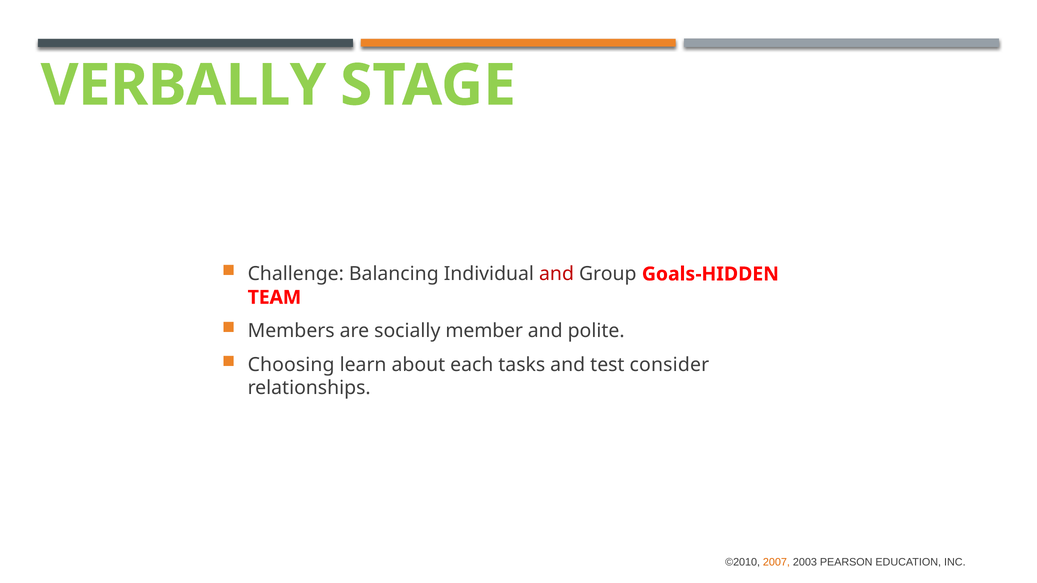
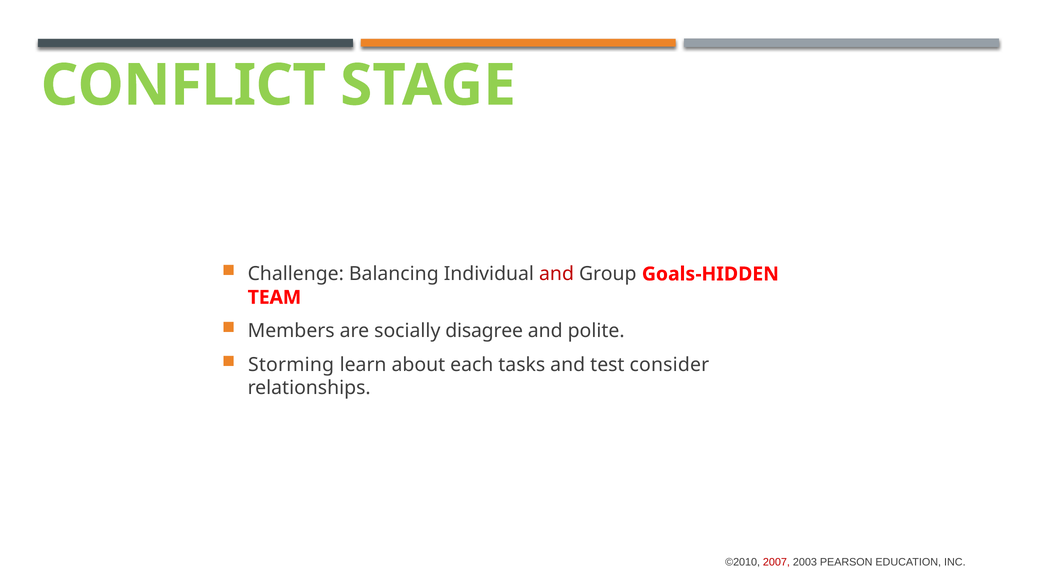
VERBALLY: VERBALLY -> CONFLICT
member: member -> disagree
Choosing: Choosing -> Storming
2007 colour: orange -> red
